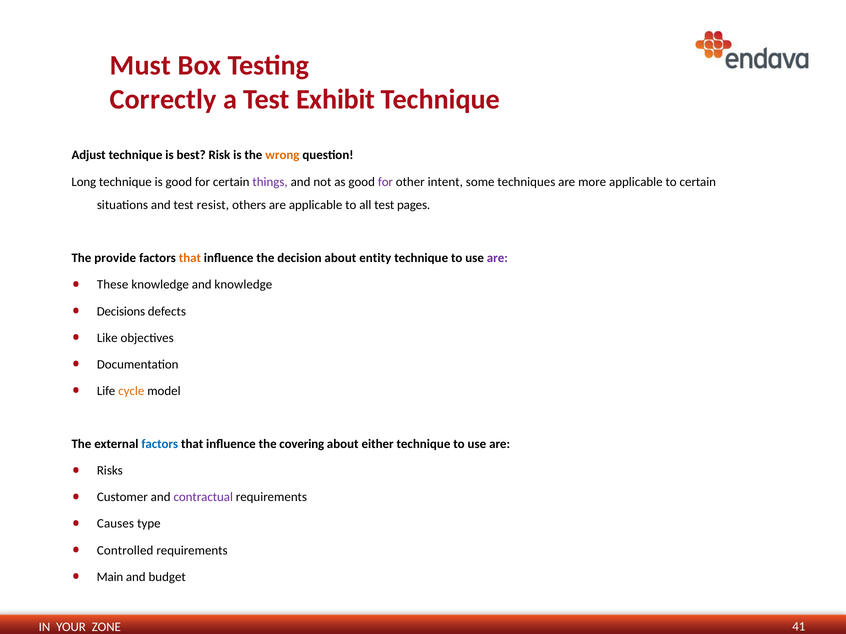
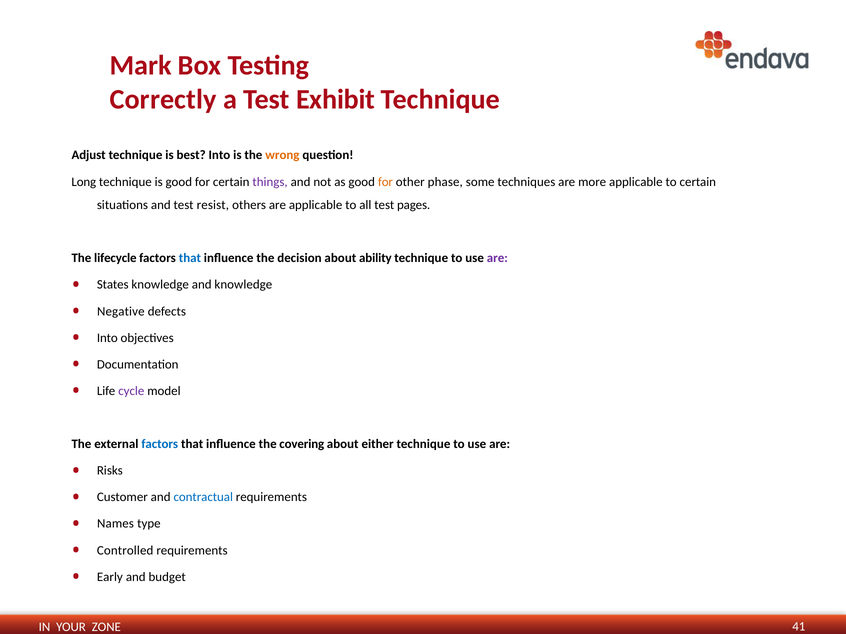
Must: Must -> Mark
best Risk: Risk -> Into
for at (385, 182) colour: purple -> orange
intent: intent -> phase
provide: provide -> lifecycle
that at (190, 258) colour: orange -> blue
entity: entity -> ability
These: These -> States
Decisions: Decisions -> Negative
Like at (107, 338): Like -> Into
cycle colour: orange -> purple
contractual colour: purple -> blue
Causes: Causes -> Names
Main: Main -> Early
